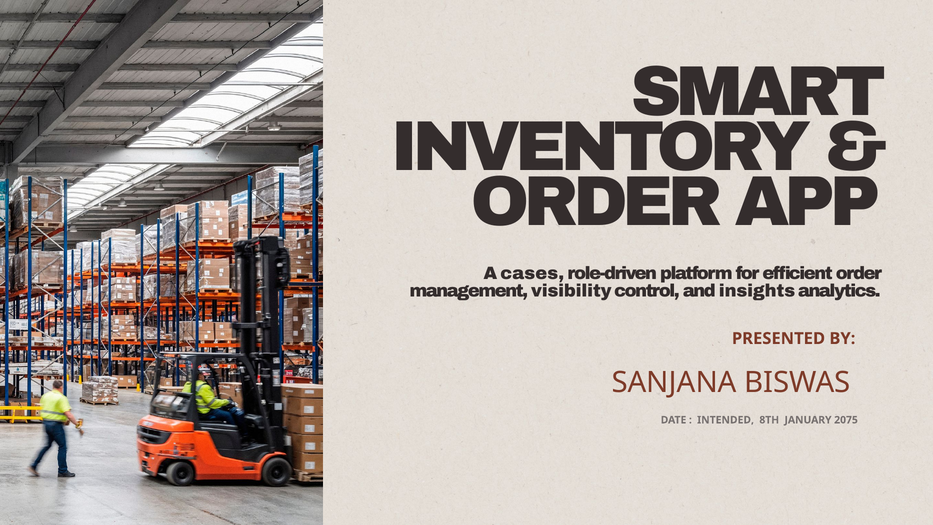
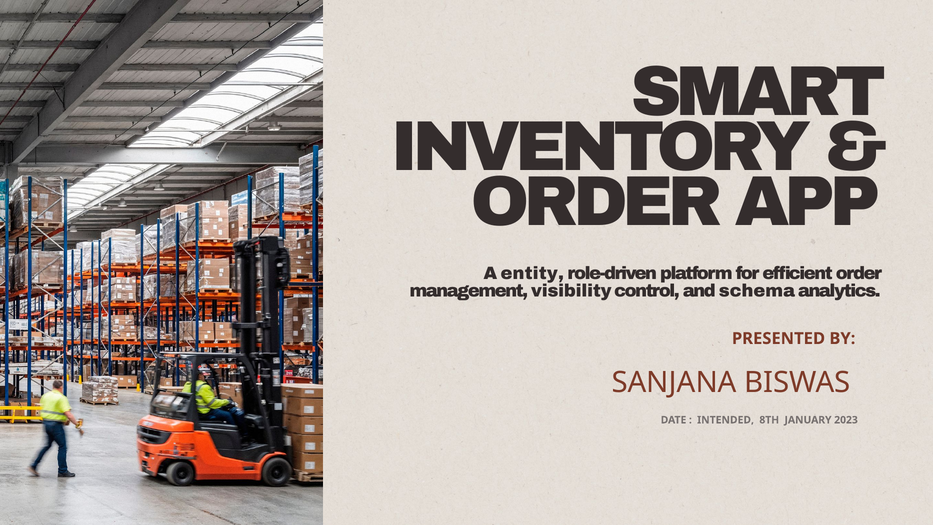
cases: cases -> entity
insights: insights -> schema
2075: 2075 -> 2023
